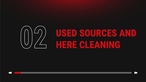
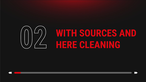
USED: USED -> WITH
